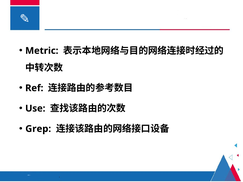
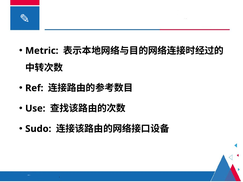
Grep: Grep -> Sudo
